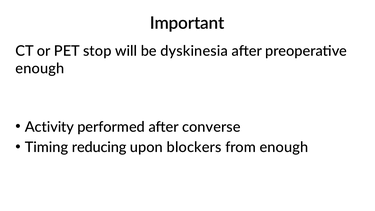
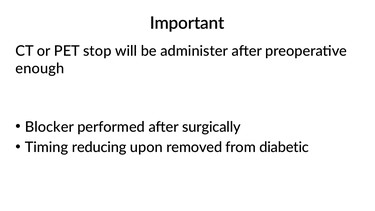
dyskinesia: dyskinesia -> administer
Activity: Activity -> Blocker
converse: converse -> surgically
blockers: blockers -> removed
from enough: enough -> diabetic
